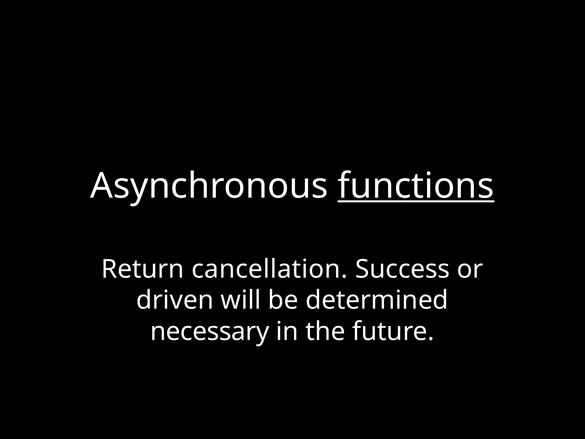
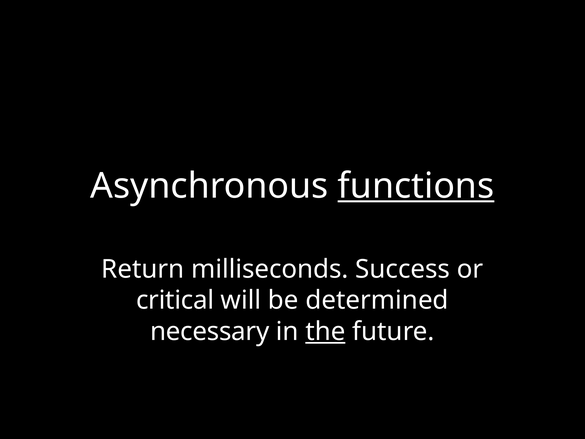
cancellation: cancellation -> milliseconds
driven: driven -> critical
the underline: none -> present
